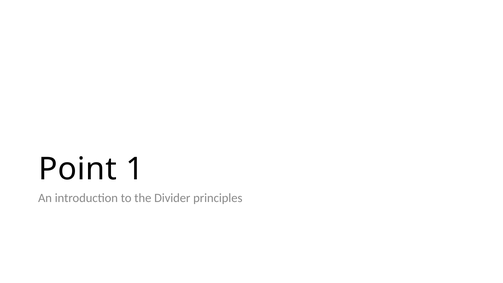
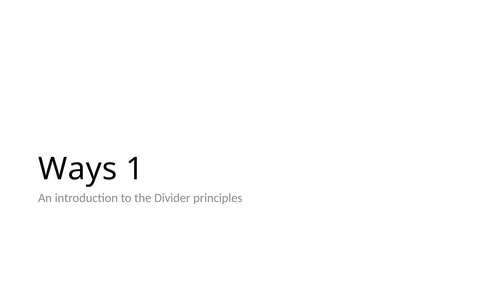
Point: Point -> Ways
